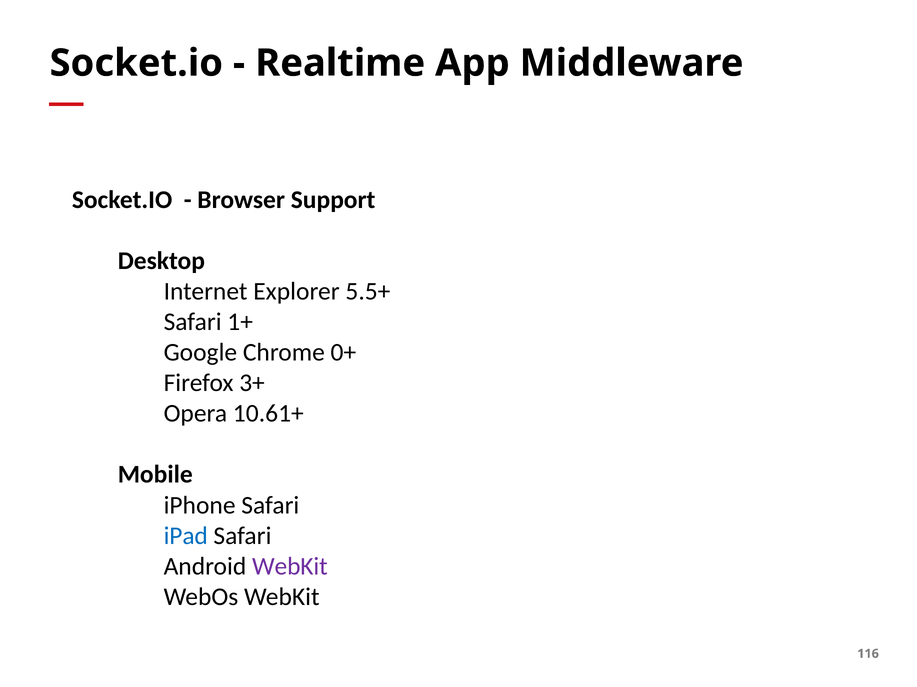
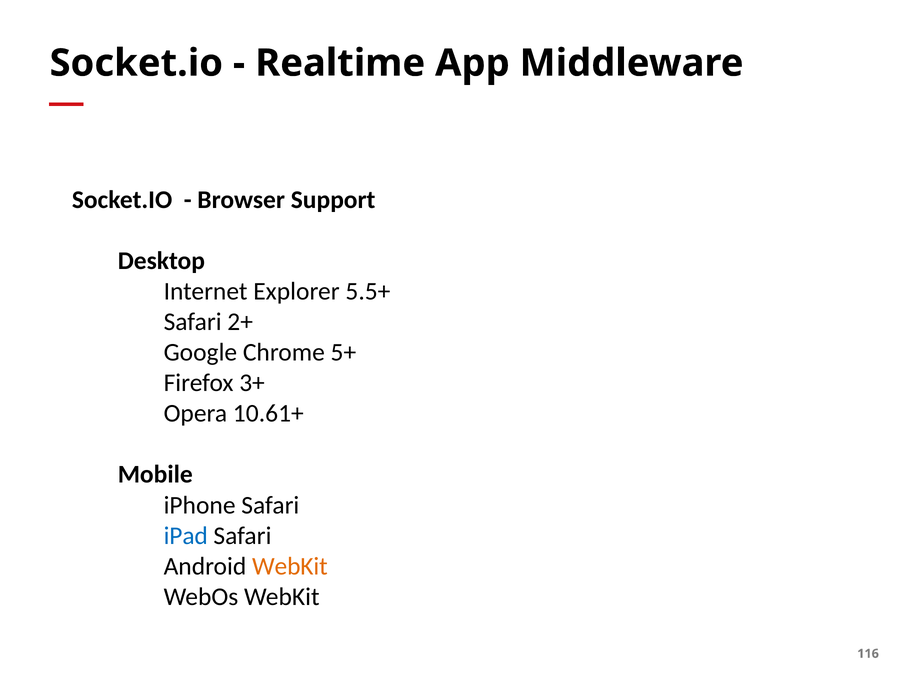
1+: 1+ -> 2+
0+: 0+ -> 5+
WebKit at (290, 567) colour: purple -> orange
